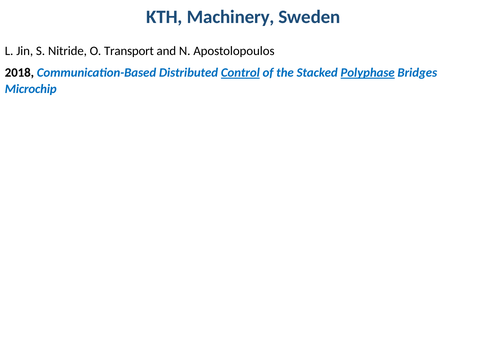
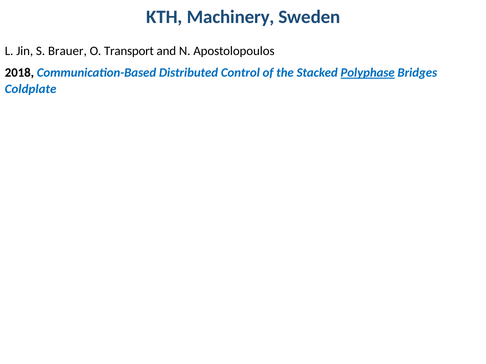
Nitride: Nitride -> Brauer
Control underline: present -> none
Microchip: Microchip -> Coldplate
